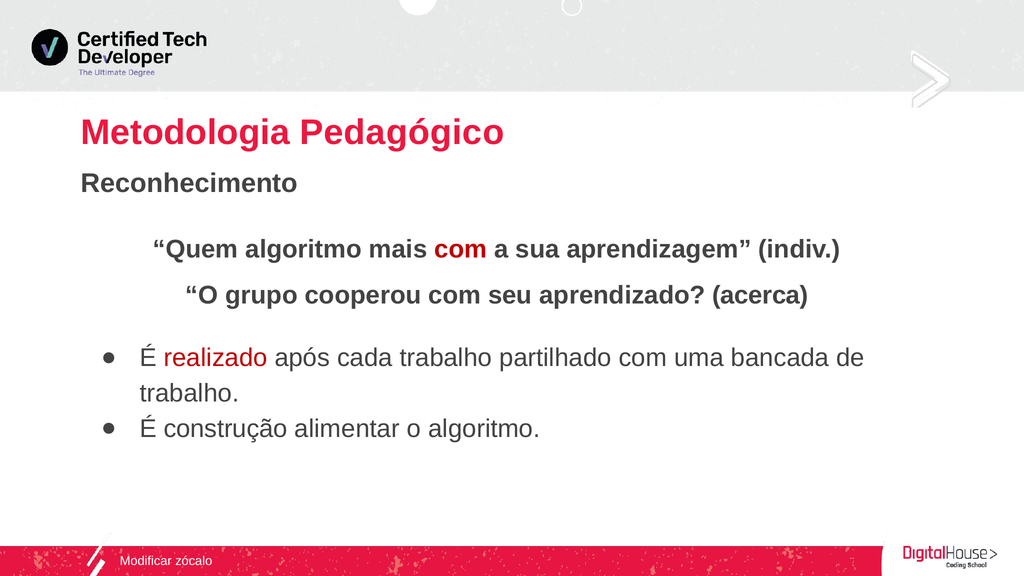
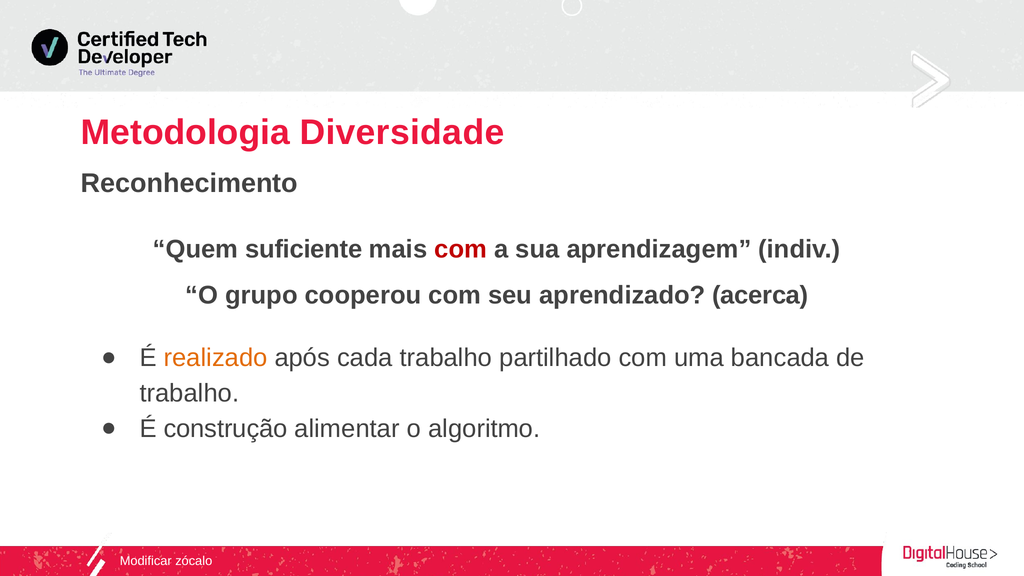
Pedagógico: Pedagógico -> Diversidade
Quem algoritmo: algoritmo -> suficiente
realizado colour: red -> orange
